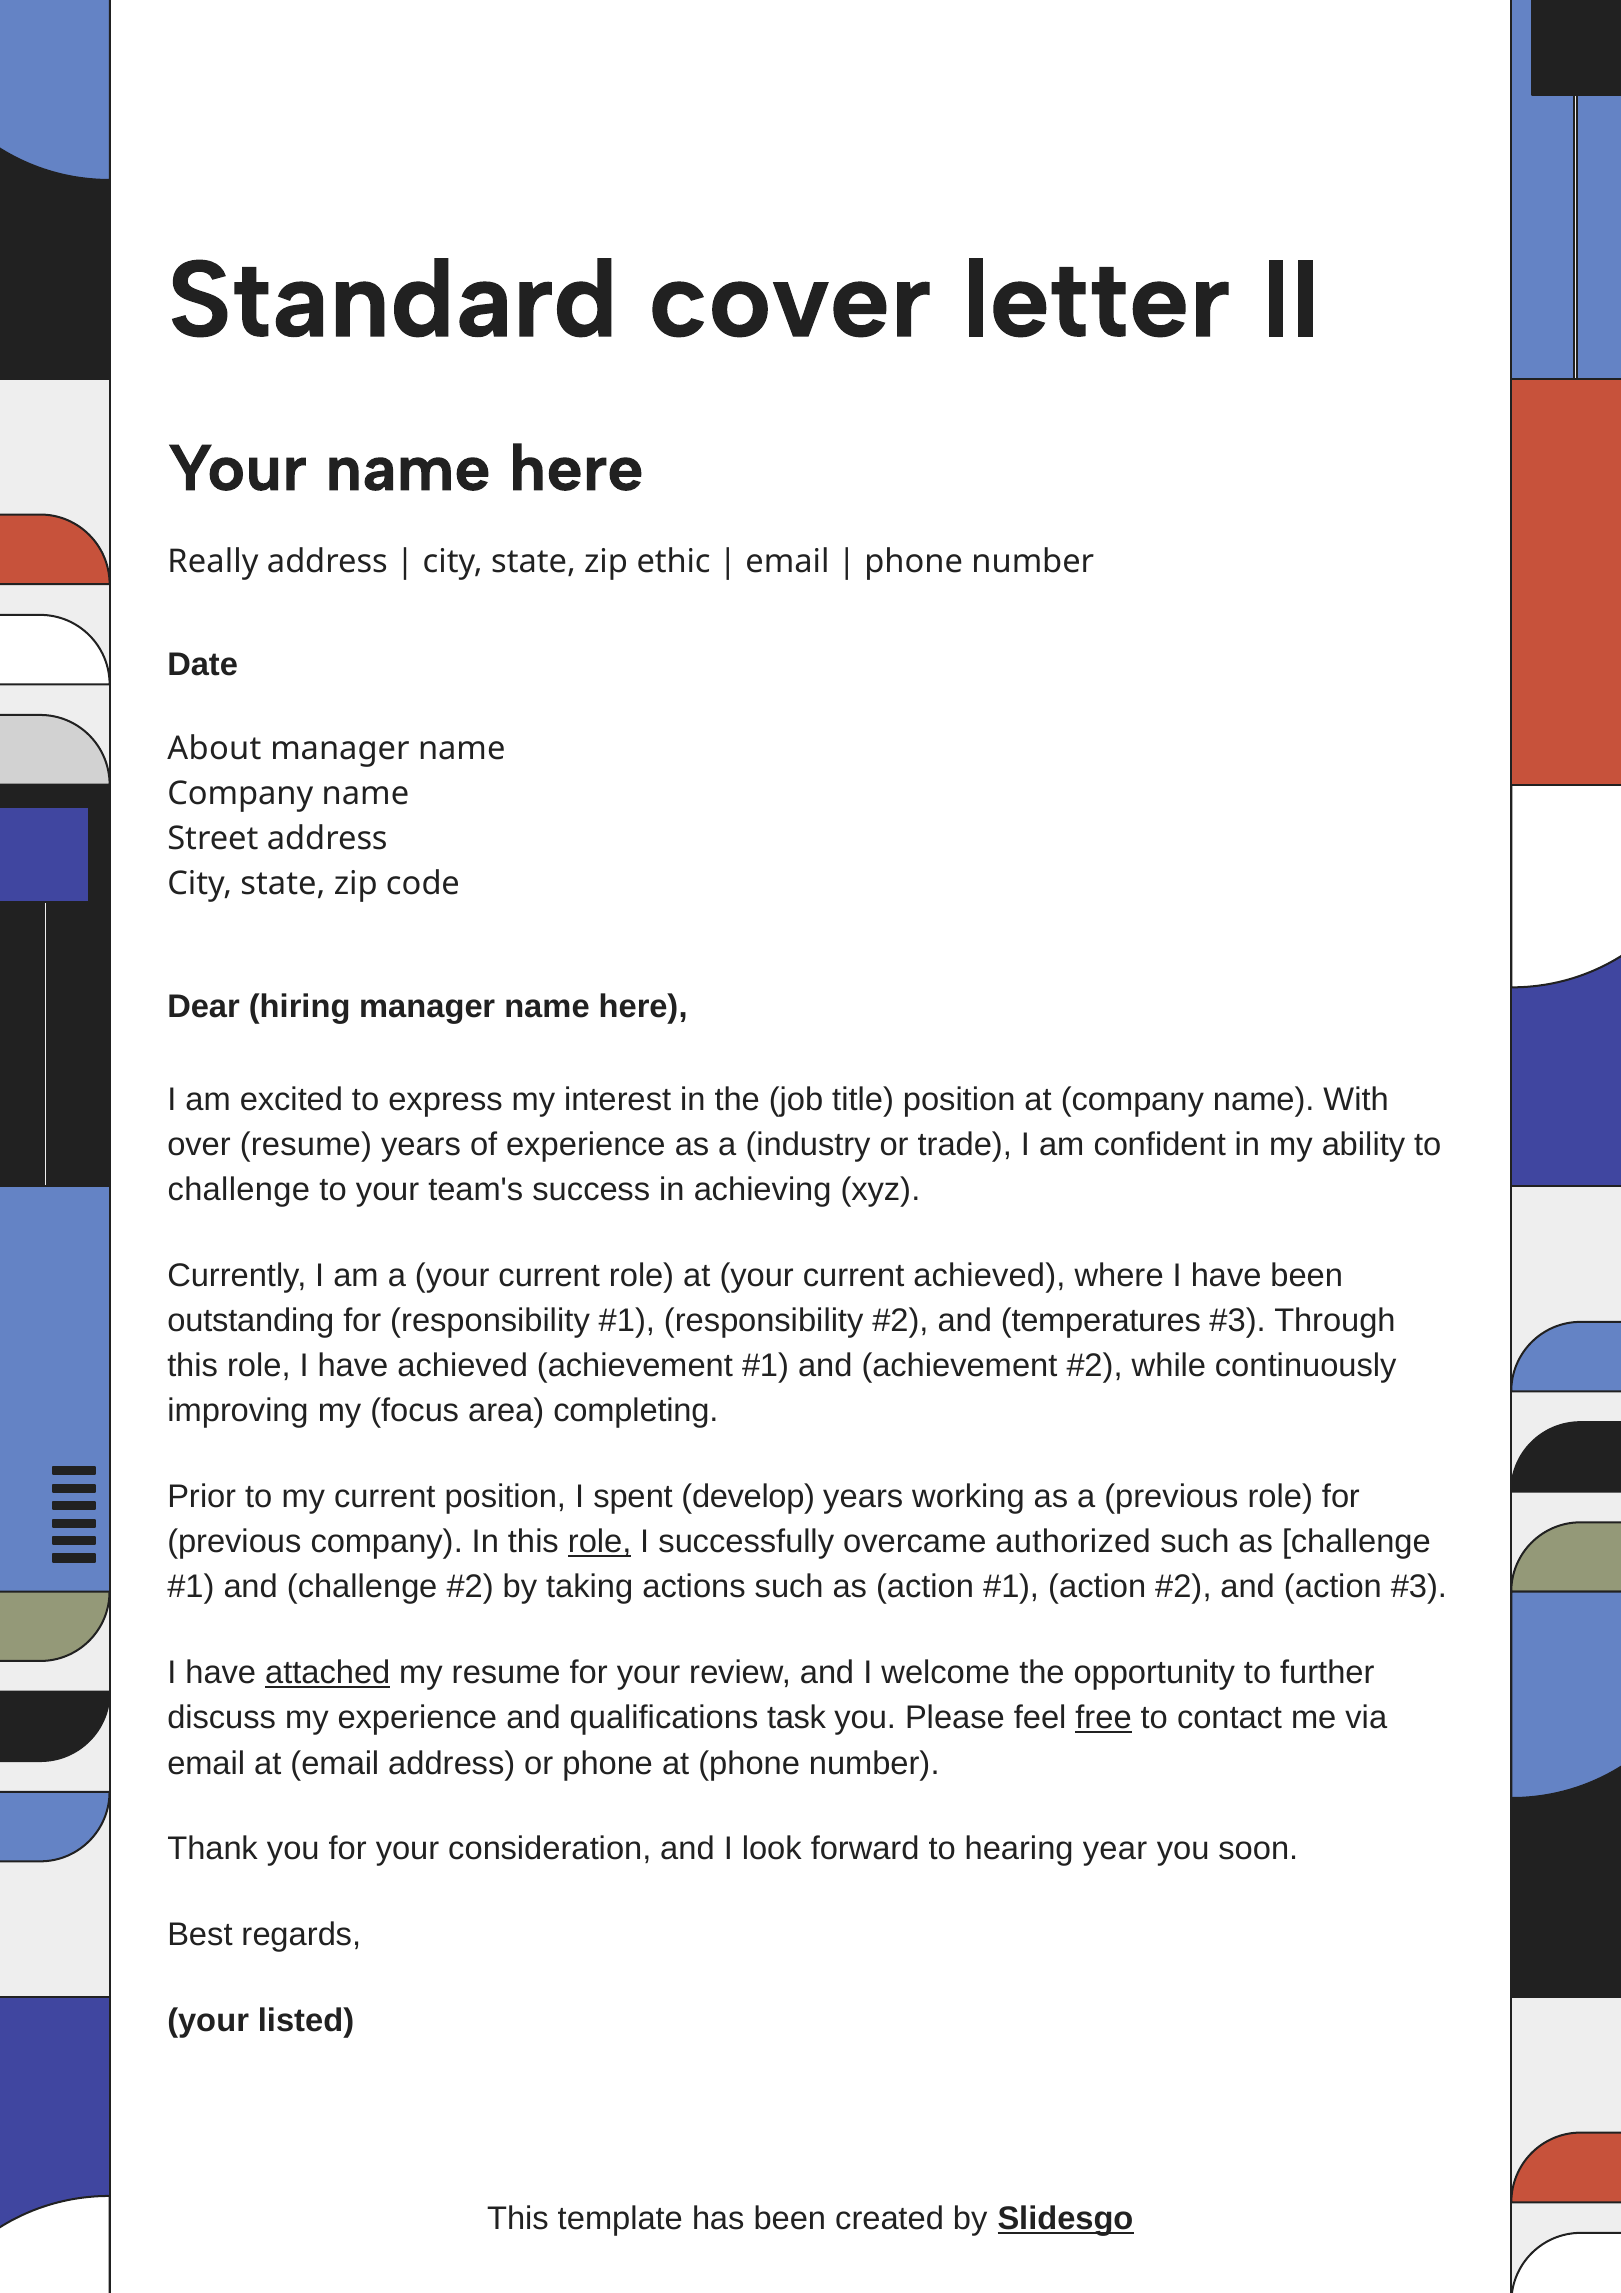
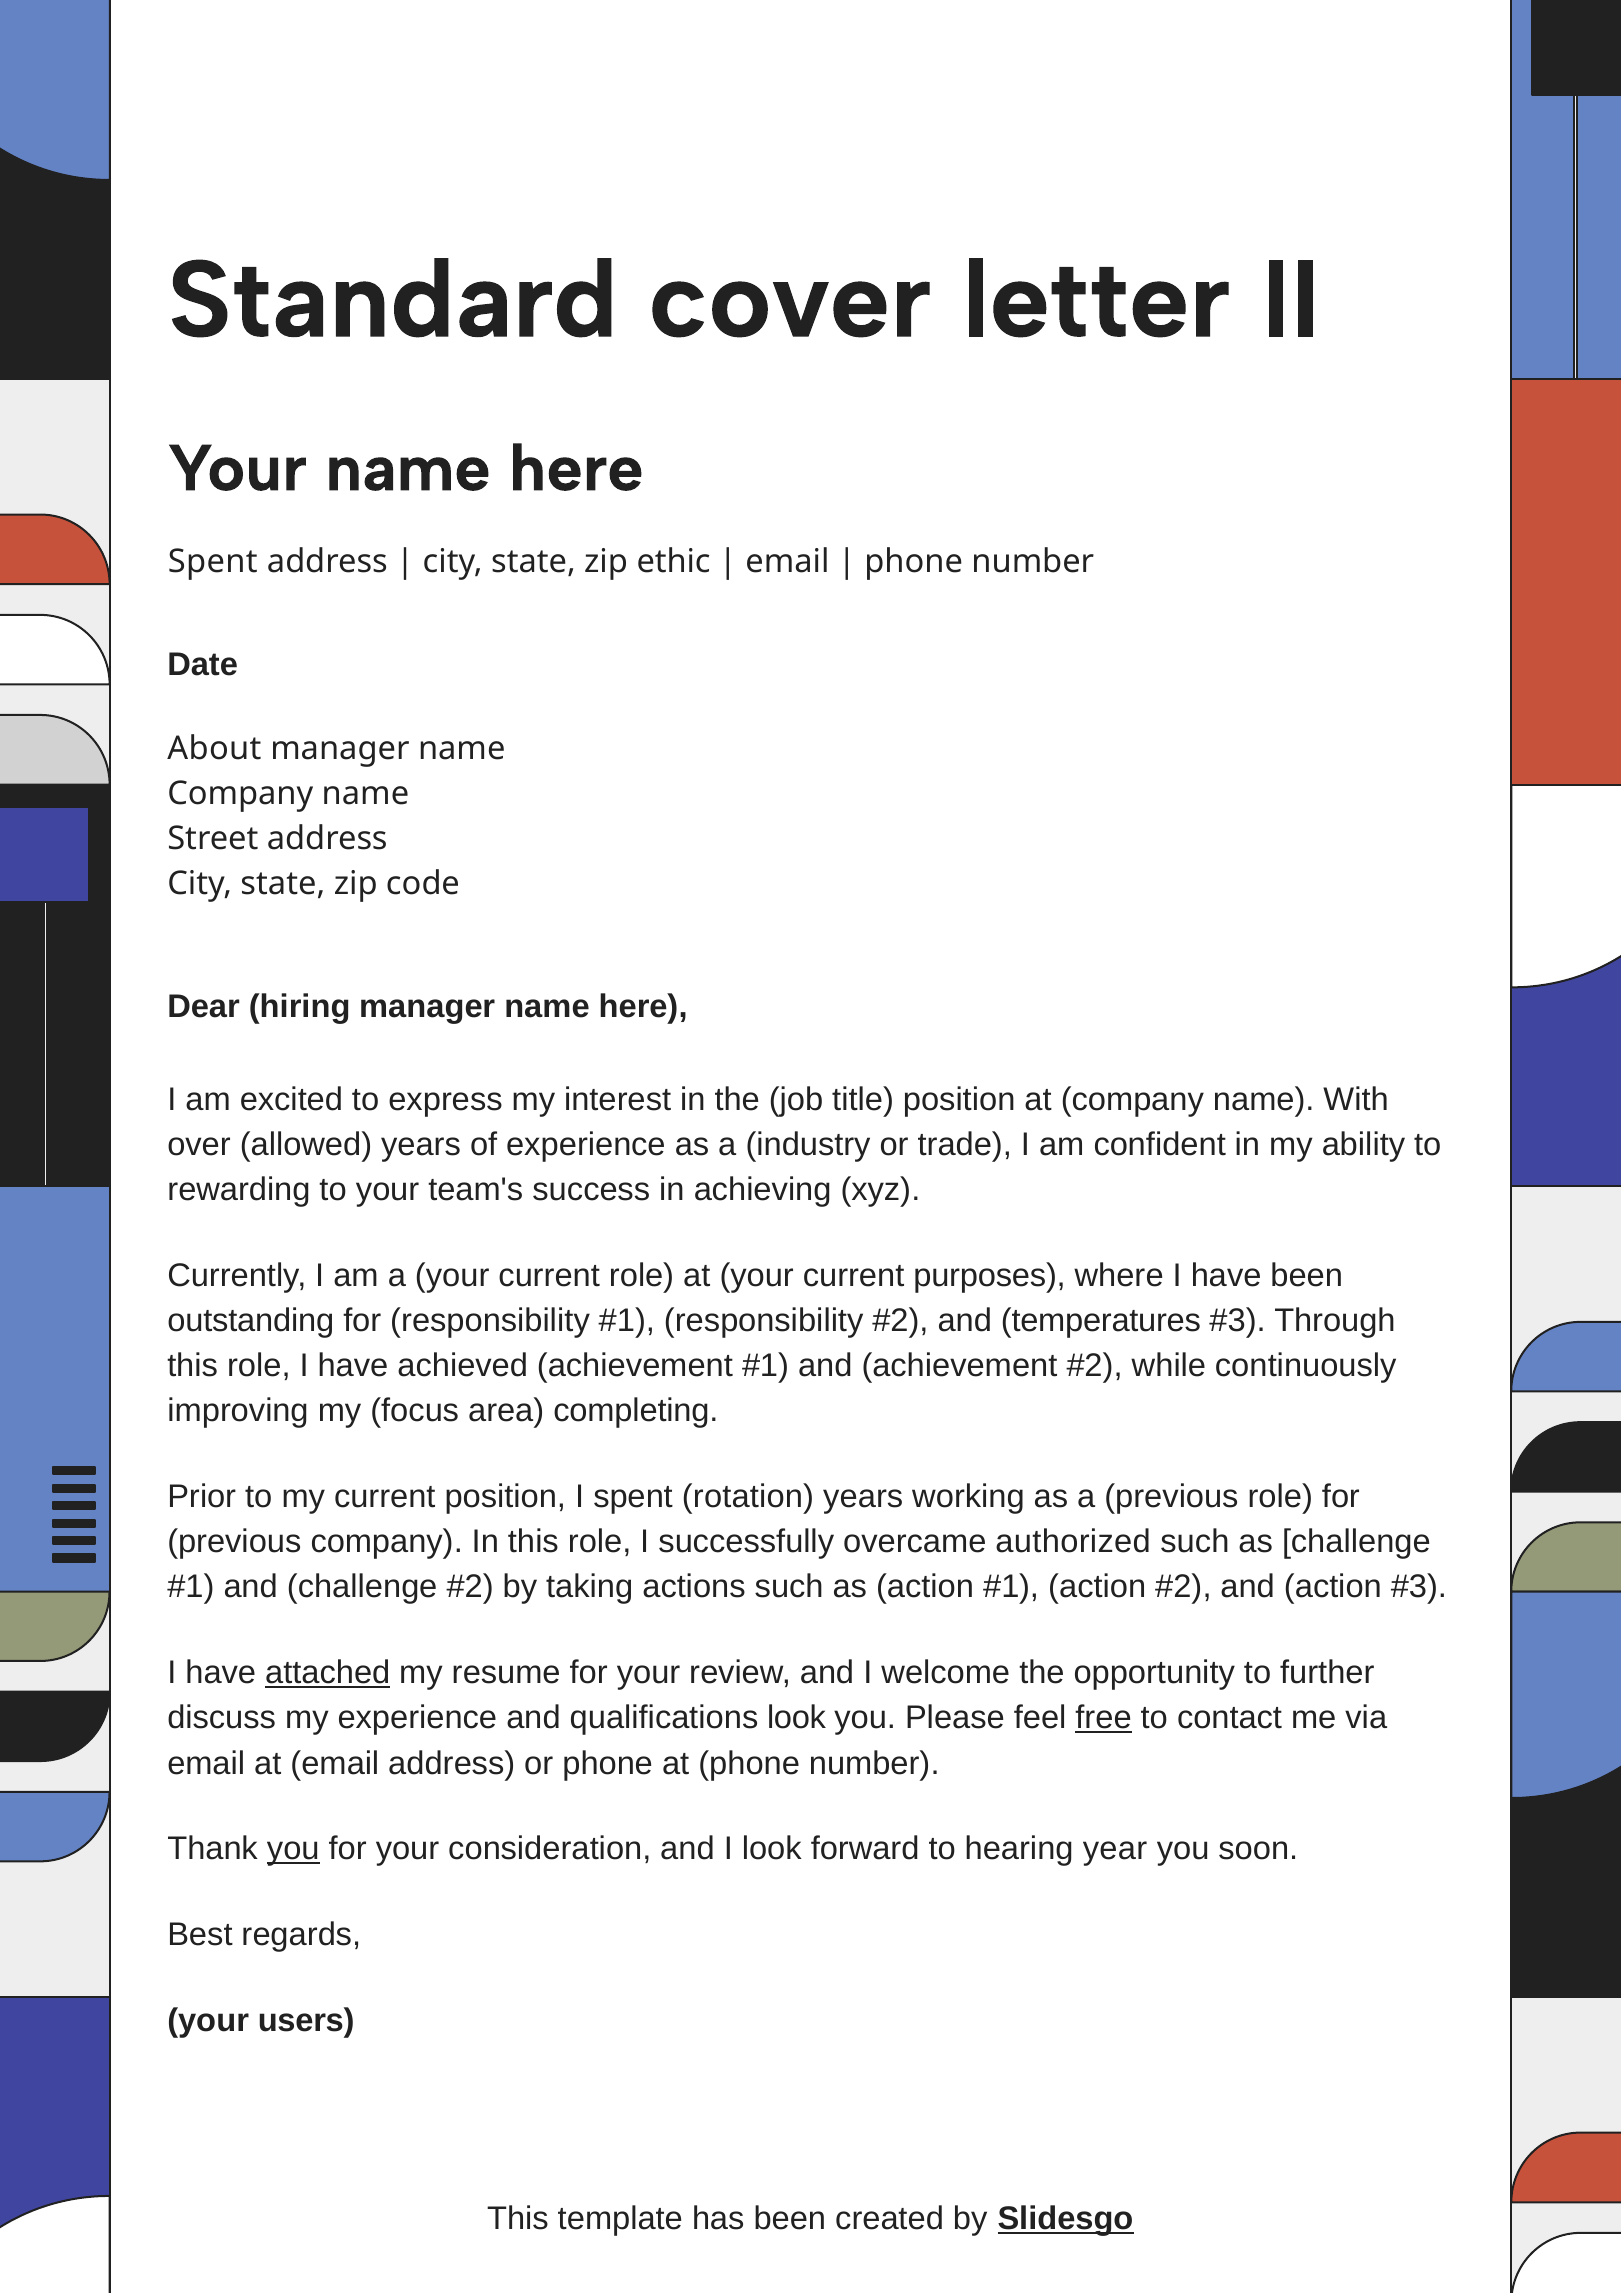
Really at (213, 561): Really -> Spent
over resume: resume -> allowed
challenge at (239, 1190): challenge -> rewarding
current achieved: achieved -> purposes
develop: develop -> rotation
role at (600, 1542) underline: present -> none
qualifications task: task -> look
you at (293, 1849) underline: none -> present
listed: listed -> users
